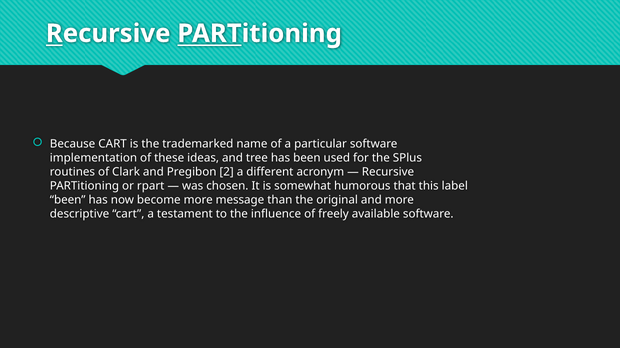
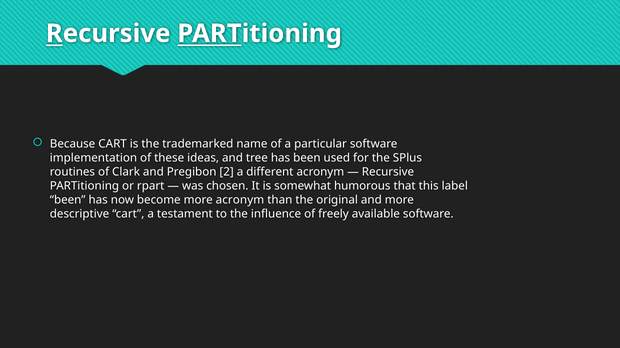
more message: message -> acronym
